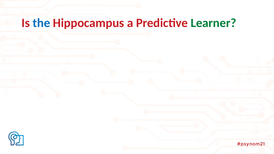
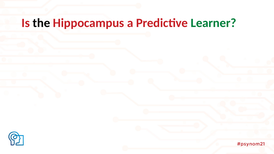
the colour: blue -> black
